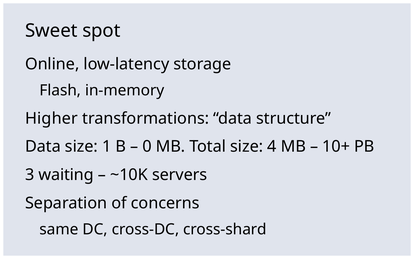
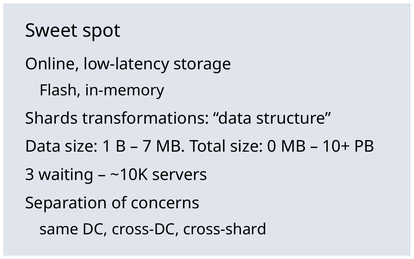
Higher: Higher -> Shards
0: 0 -> 7
4: 4 -> 0
